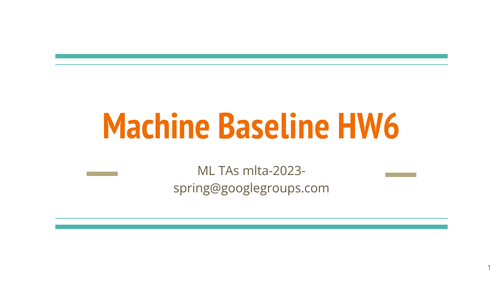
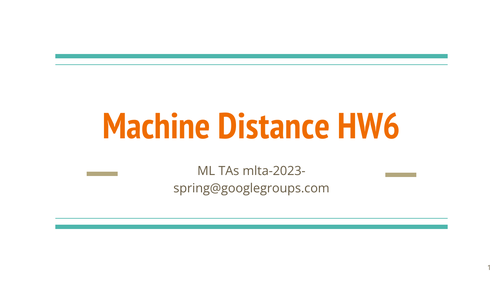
Baseline: Baseline -> Distance
